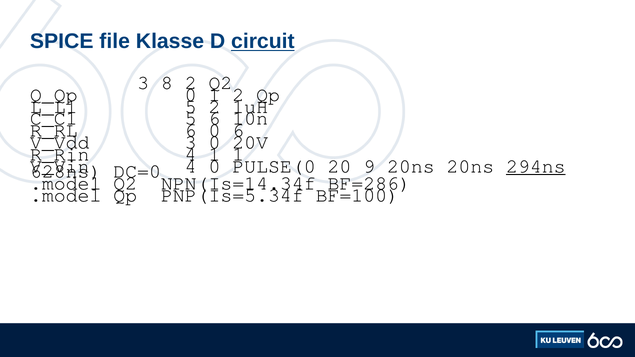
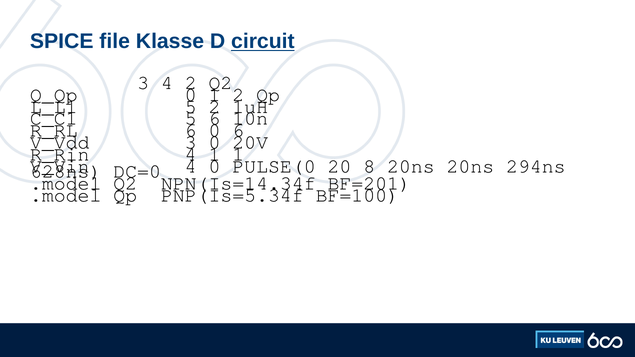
3 8: 8 -> 4
9: 9 -> 8
294ns underline: present -> none
BF=286: BF=286 -> BF=201
